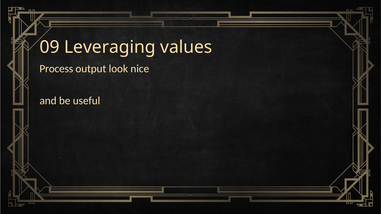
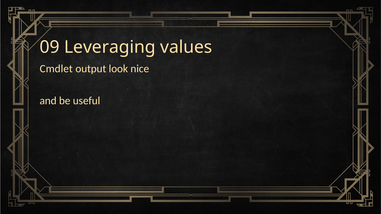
Process: Process -> Cmdlet
